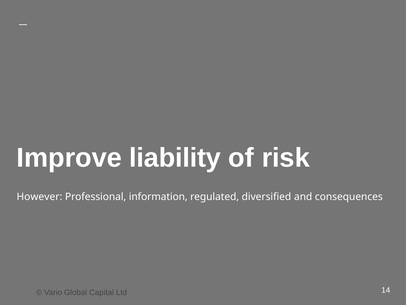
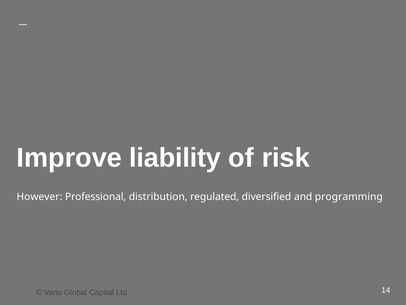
information: information -> distribution
consequences: consequences -> programming
